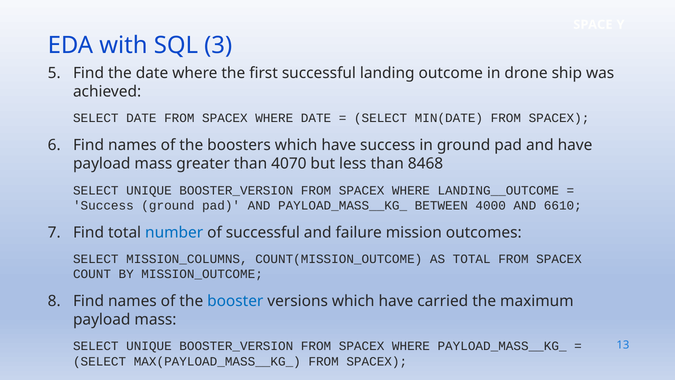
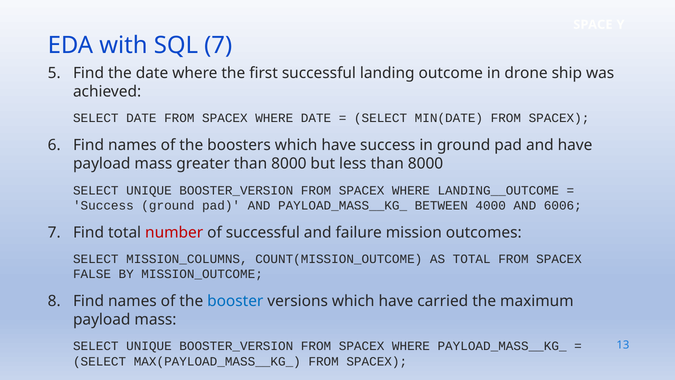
SQL 3: 3 -> 7
greater than 4070: 4070 -> 8000
less than 8468: 8468 -> 8000
6610: 6610 -> 6006
number colour: blue -> red
COUNT: COUNT -> FALSE
